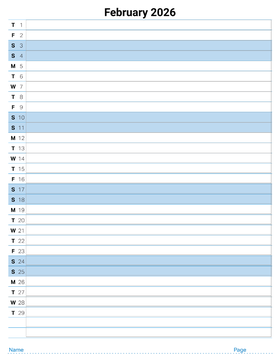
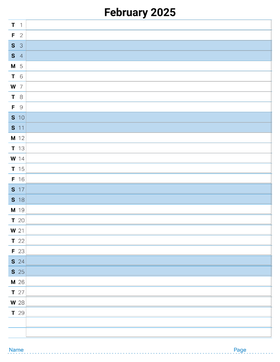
2026: 2026 -> 2025
